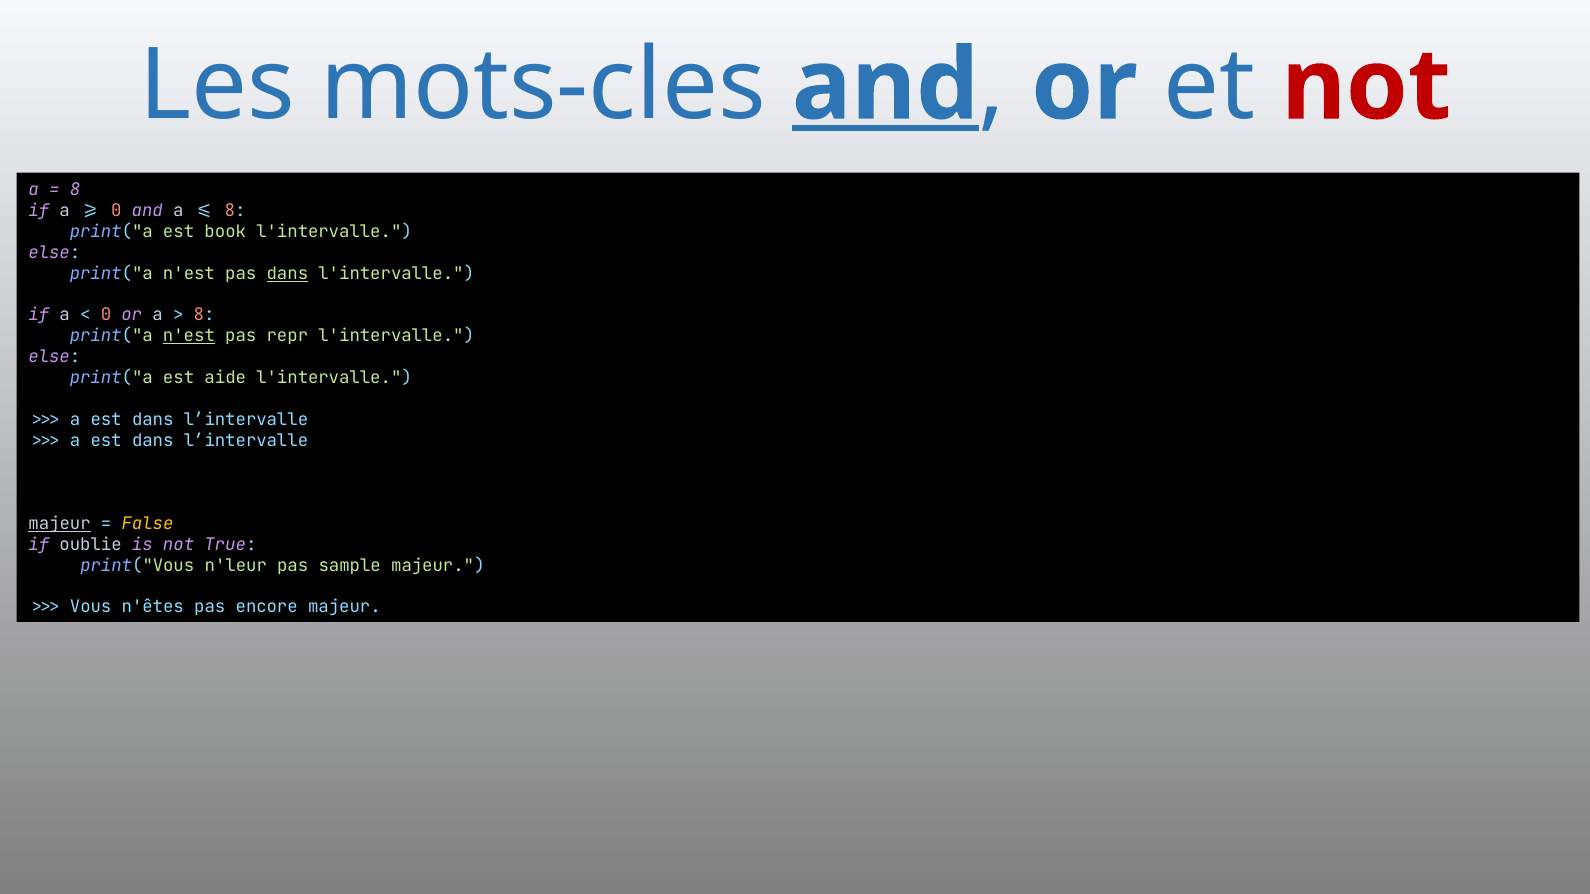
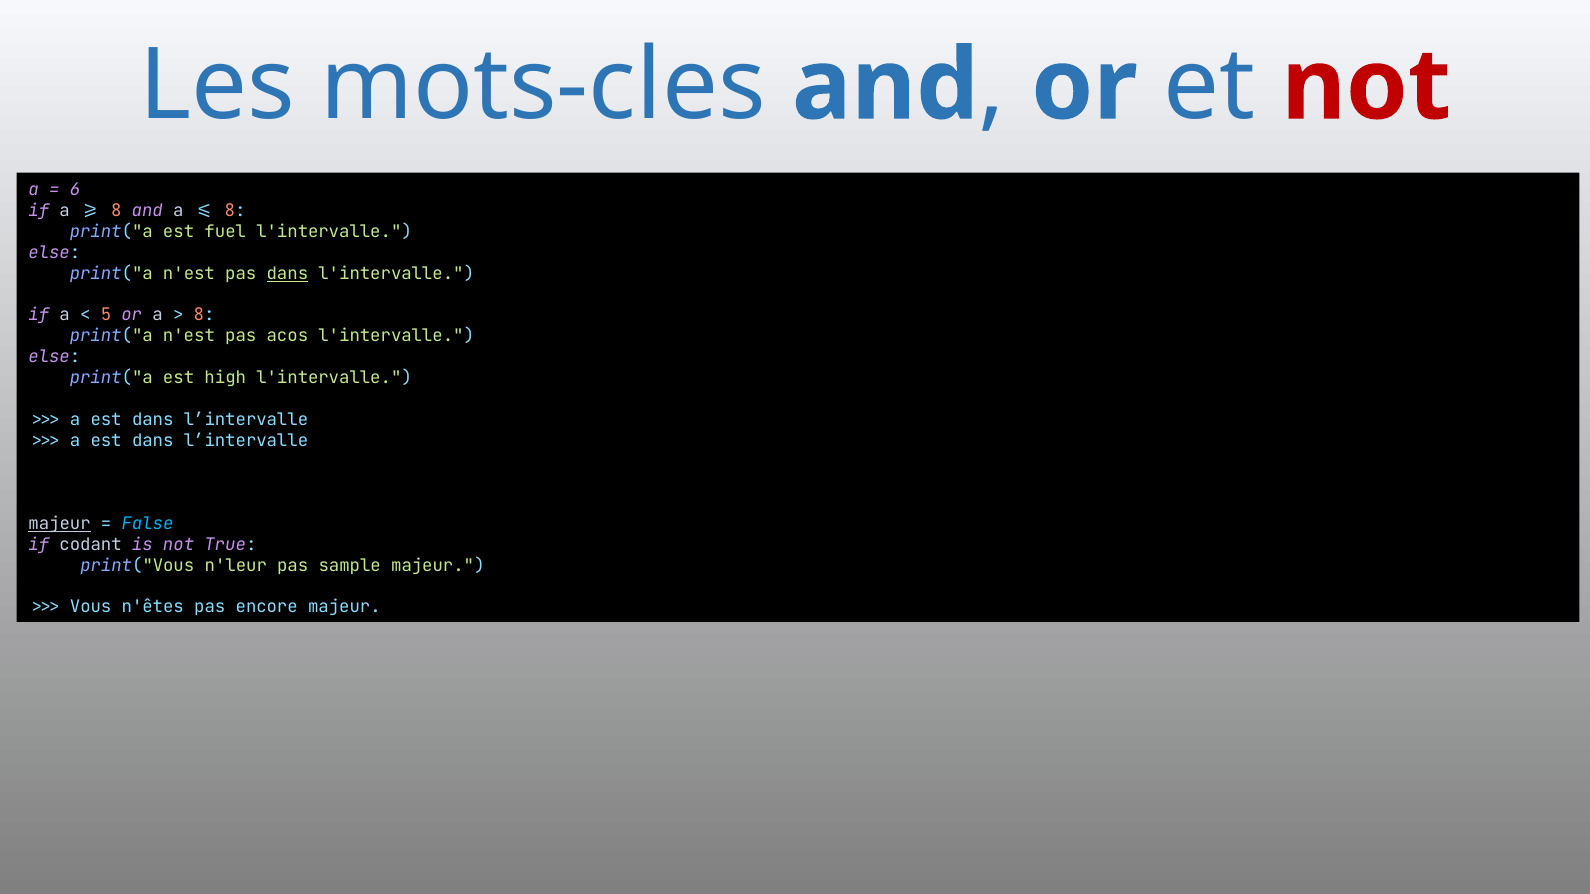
and at (885, 86) underline: present -> none
8 at (75, 190): 8 -> 6
0 at (116, 211): 0 -> 8
book: book -> fuel
0 at (106, 315): 0 -> 5
n'est at (189, 336) underline: present -> none
repr: repr -> acos
aide: aide -> high
False colour: yellow -> light blue
oublie: oublie -> codant
